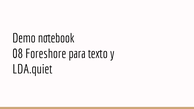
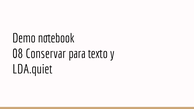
Foreshore: Foreshore -> Conservar
